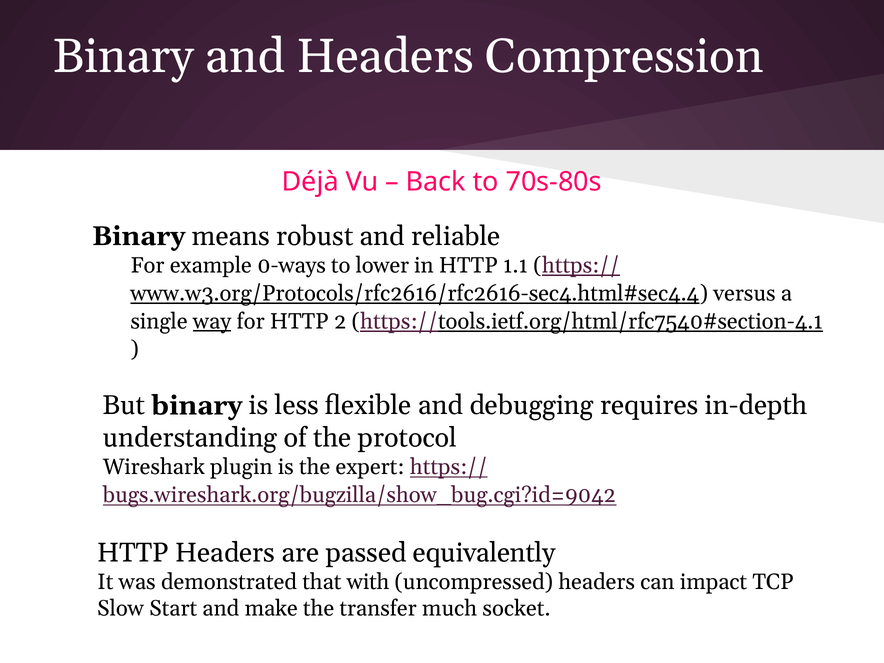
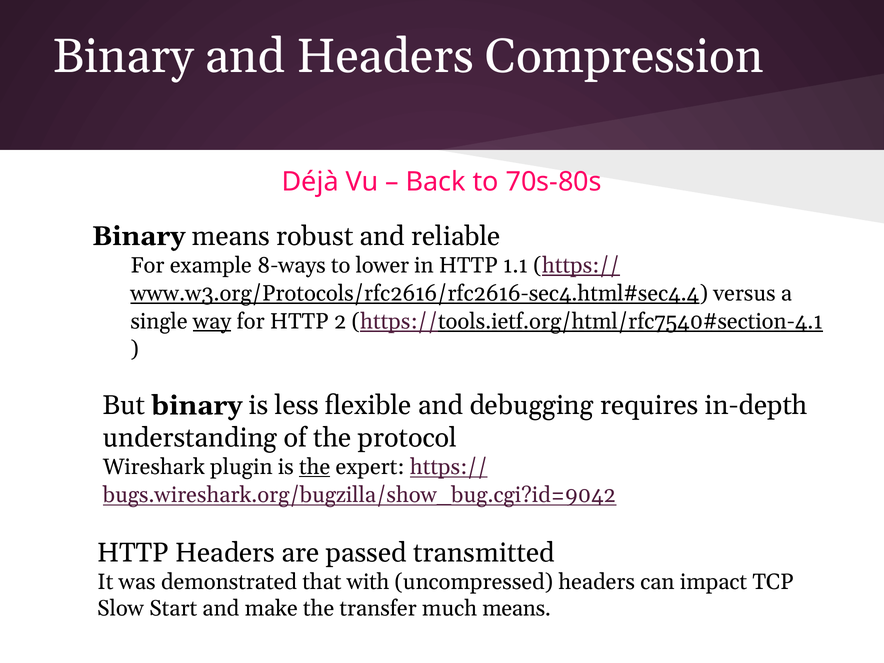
0-ways: 0-ways -> 8-ways
the at (315, 467) underline: none -> present
equivalently: equivalently -> transmitted
much socket: socket -> means
